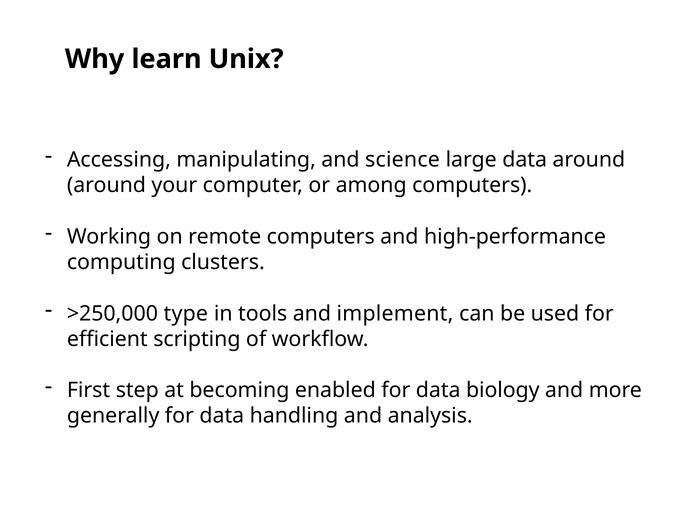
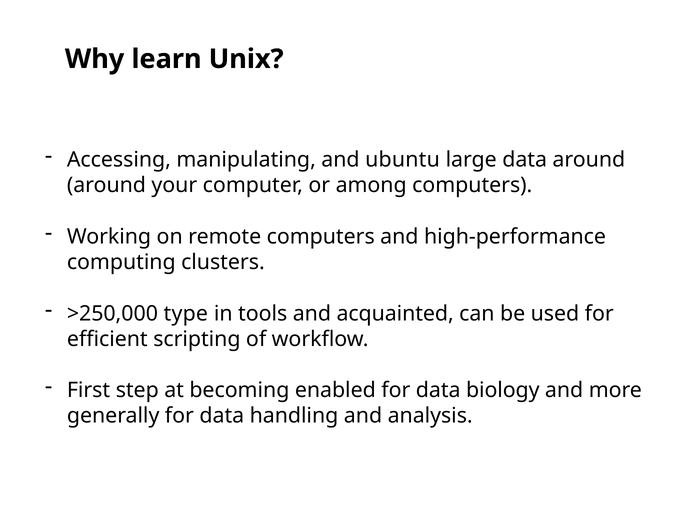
science: science -> ubuntu
implement: implement -> acquainted
